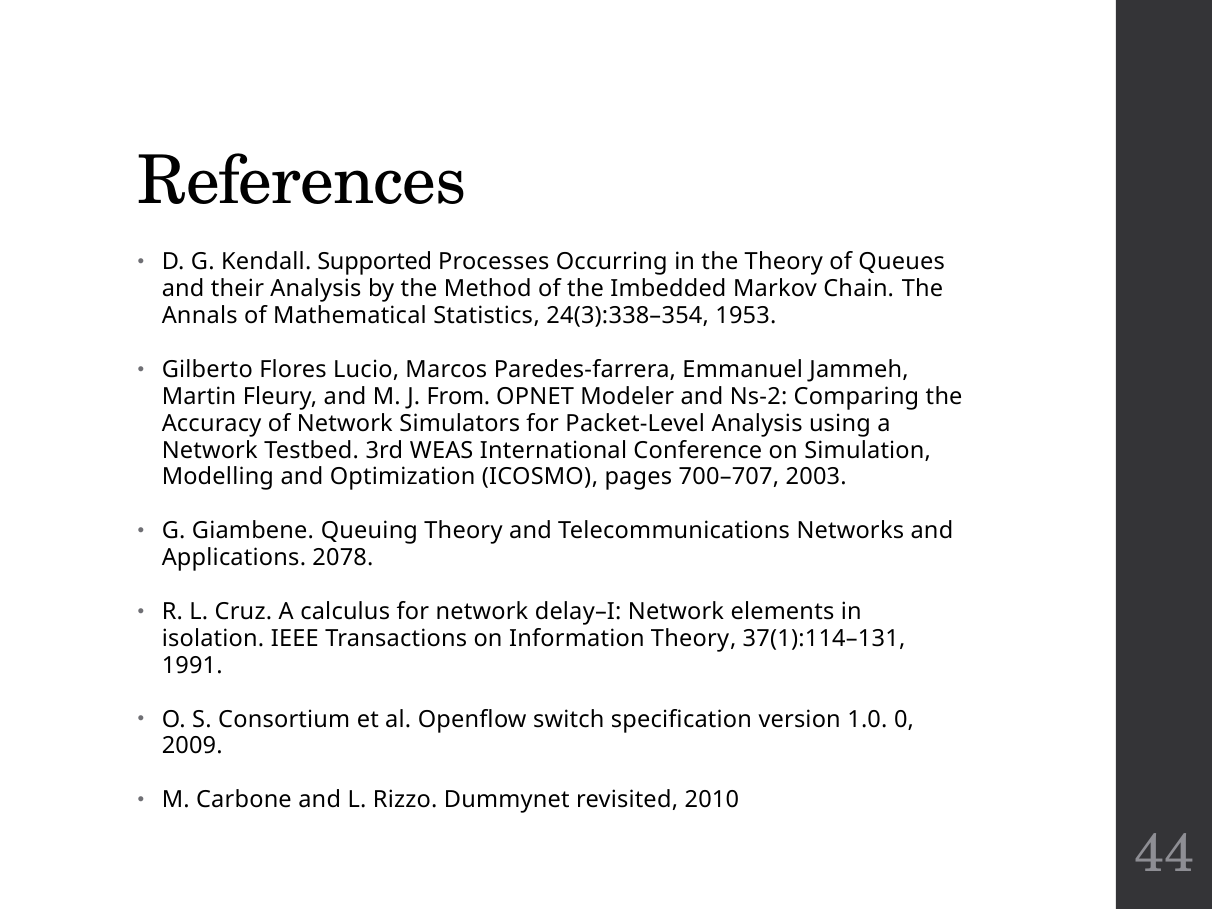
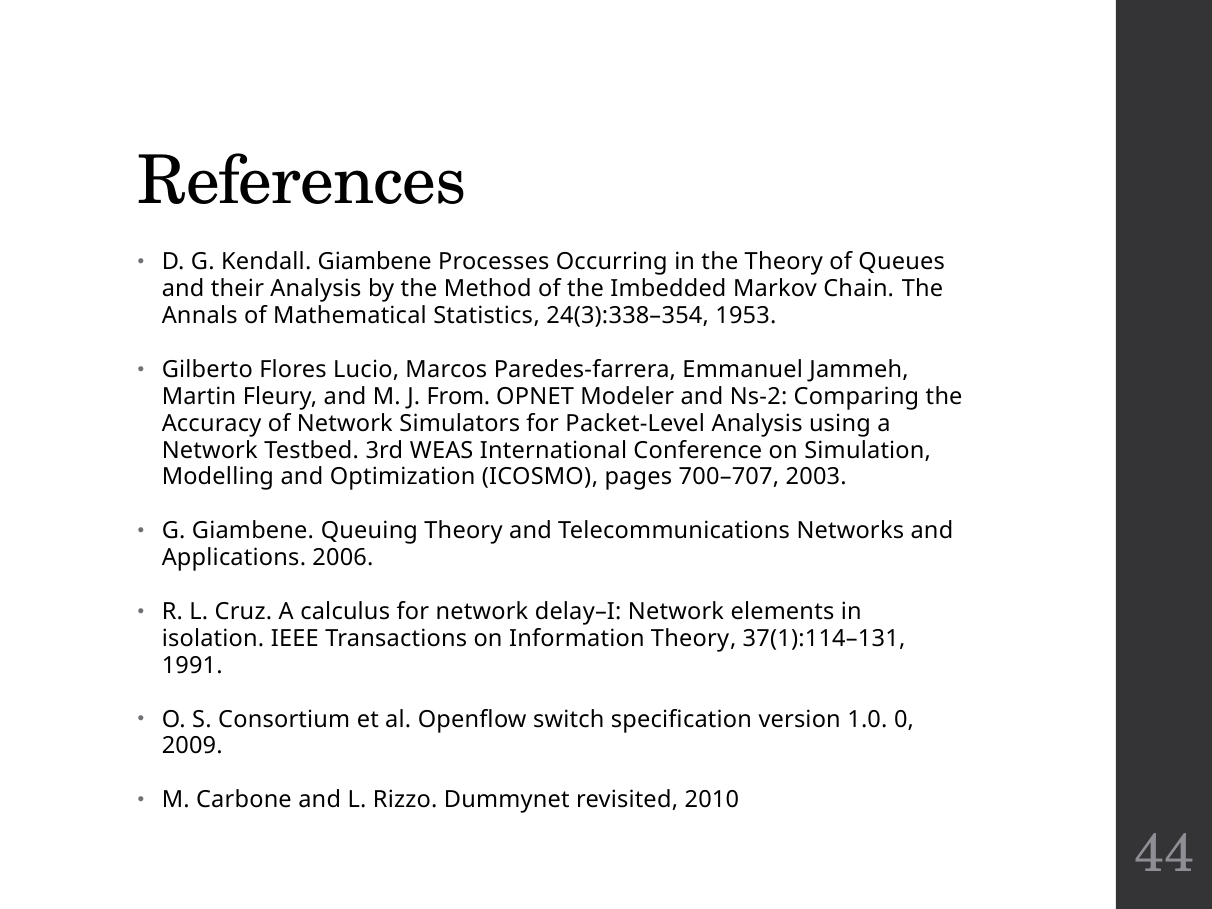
Kendall Supported: Supported -> Giambene
2078: 2078 -> 2006
